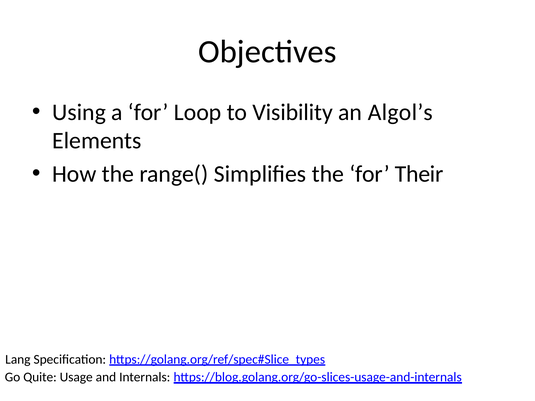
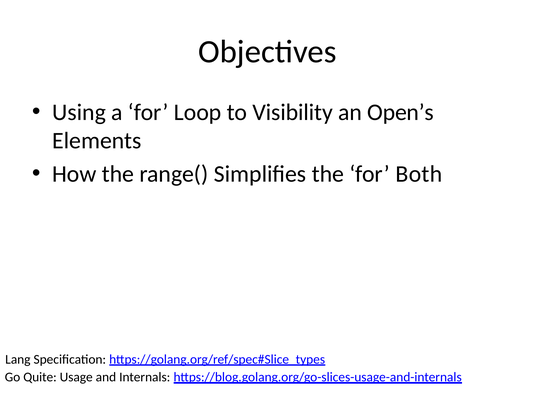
Algol’s: Algol’s -> Open’s
Their: Their -> Both
